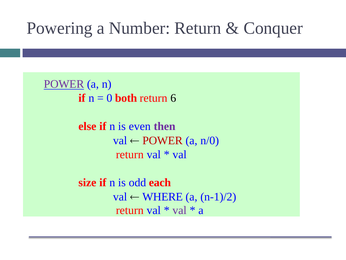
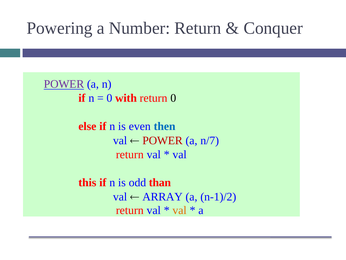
both: both -> with
return 6: 6 -> 0
then colour: purple -> blue
n/0: n/0 -> n/7
size: size -> this
each: each -> than
WHERE: WHERE -> ARRAY
val at (180, 210) colour: purple -> orange
